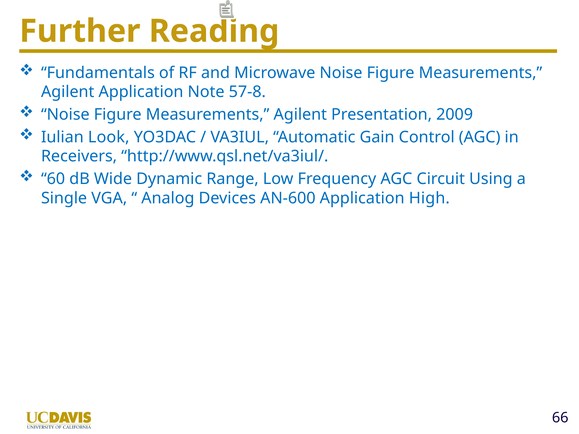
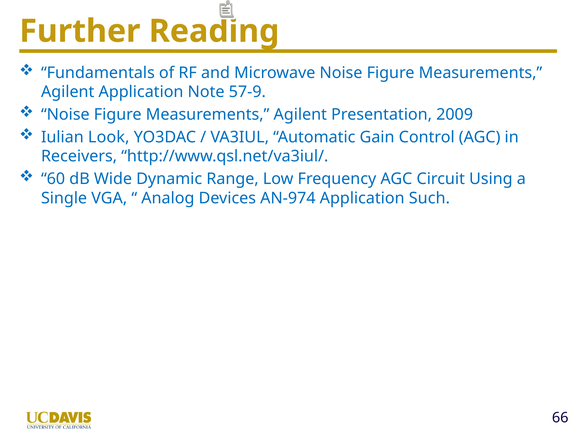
57-8: 57-8 -> 57-9
AN-600: AN-600 -> AN-974
High: High -> Such
